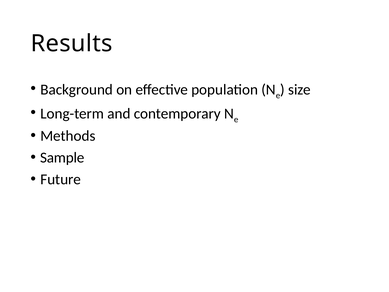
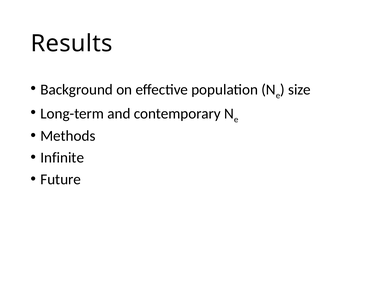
Sample: Sample -> Infinite
